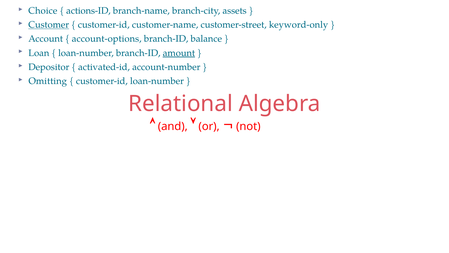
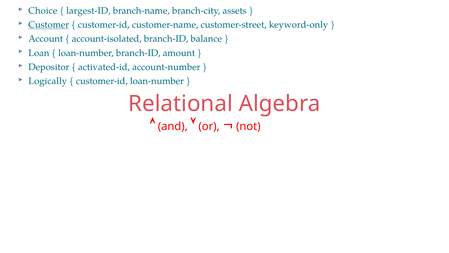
actions-ID: actions-ID -> largest-ID
account-options: account-options -> account-isolated
amount underline: present -> none
Omitting: Omitting -> Logically
